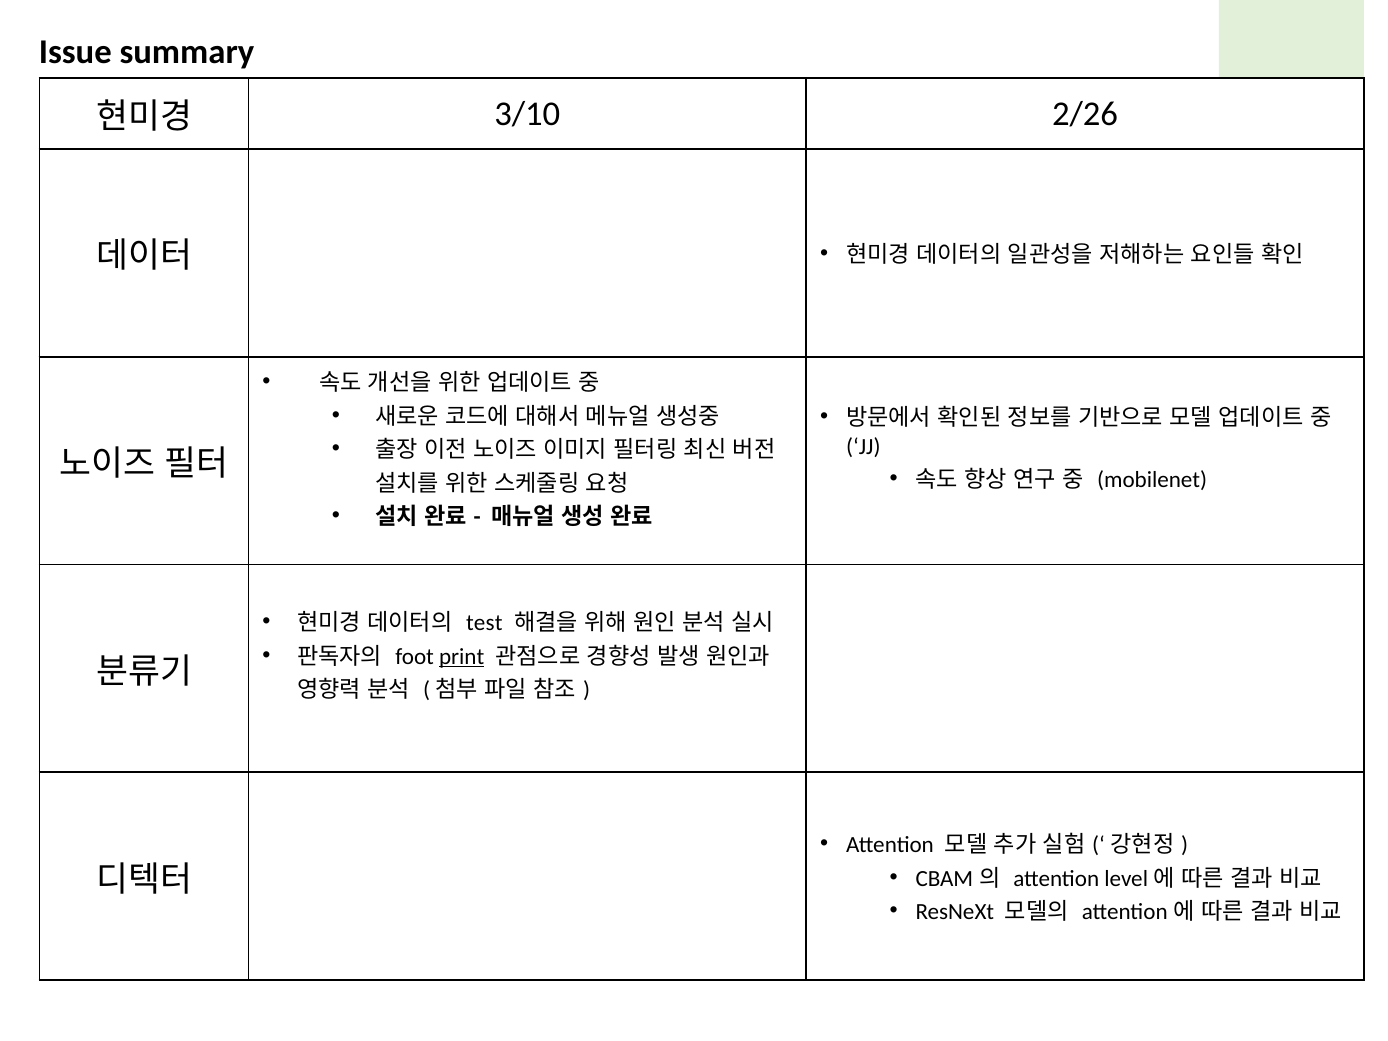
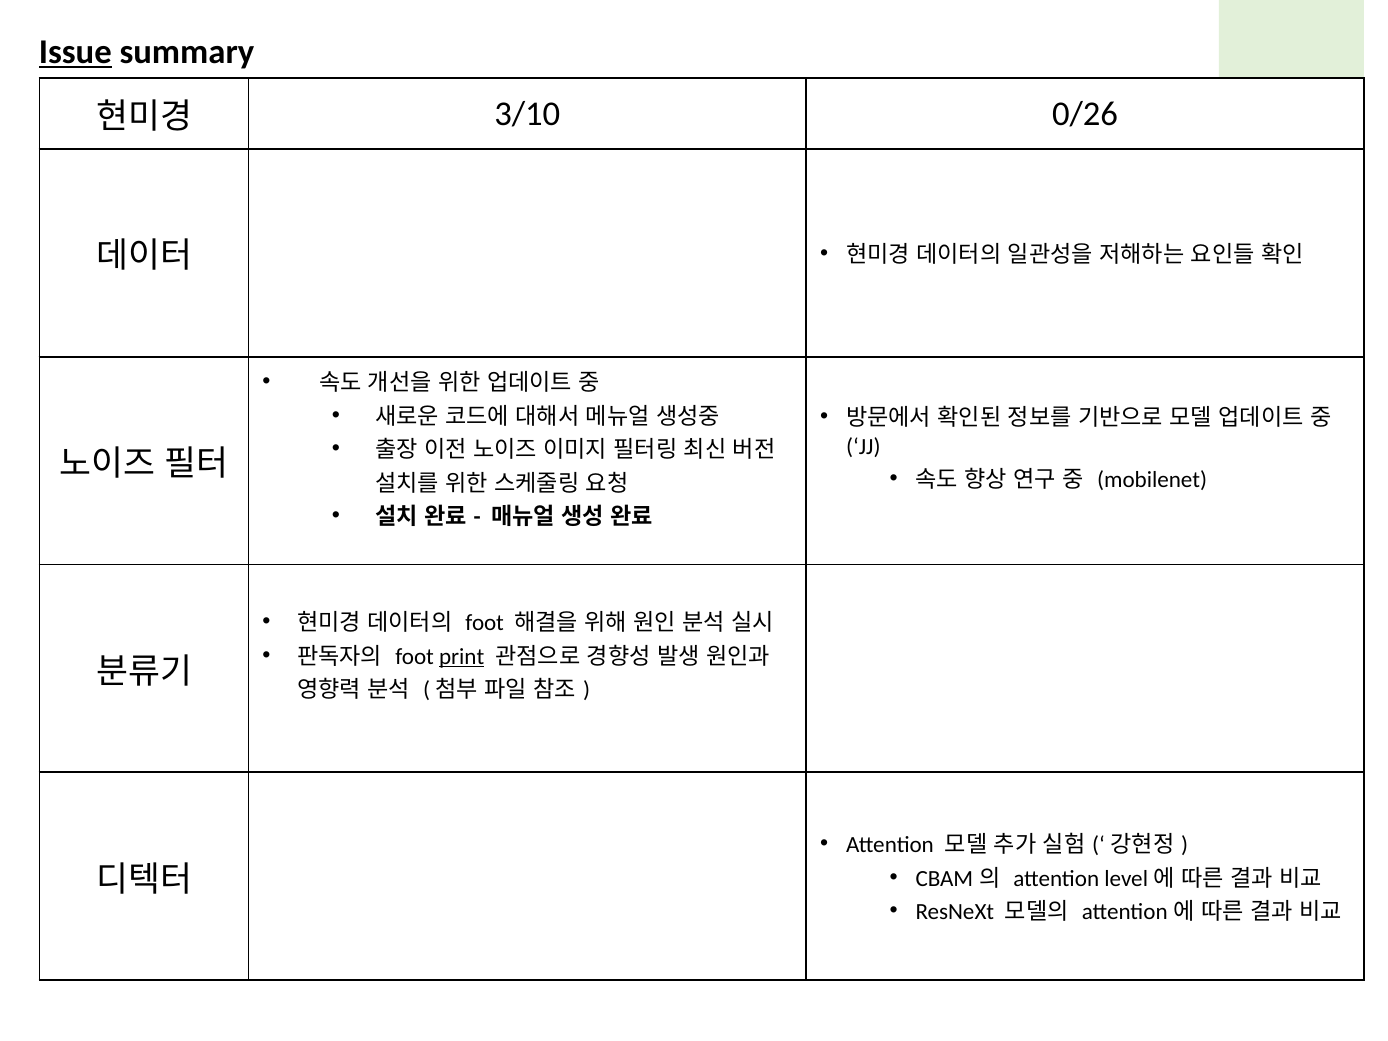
Issue underline: none -> present
2/26: 2/26 -> 0/26
test at (484, 623): test -> foot
